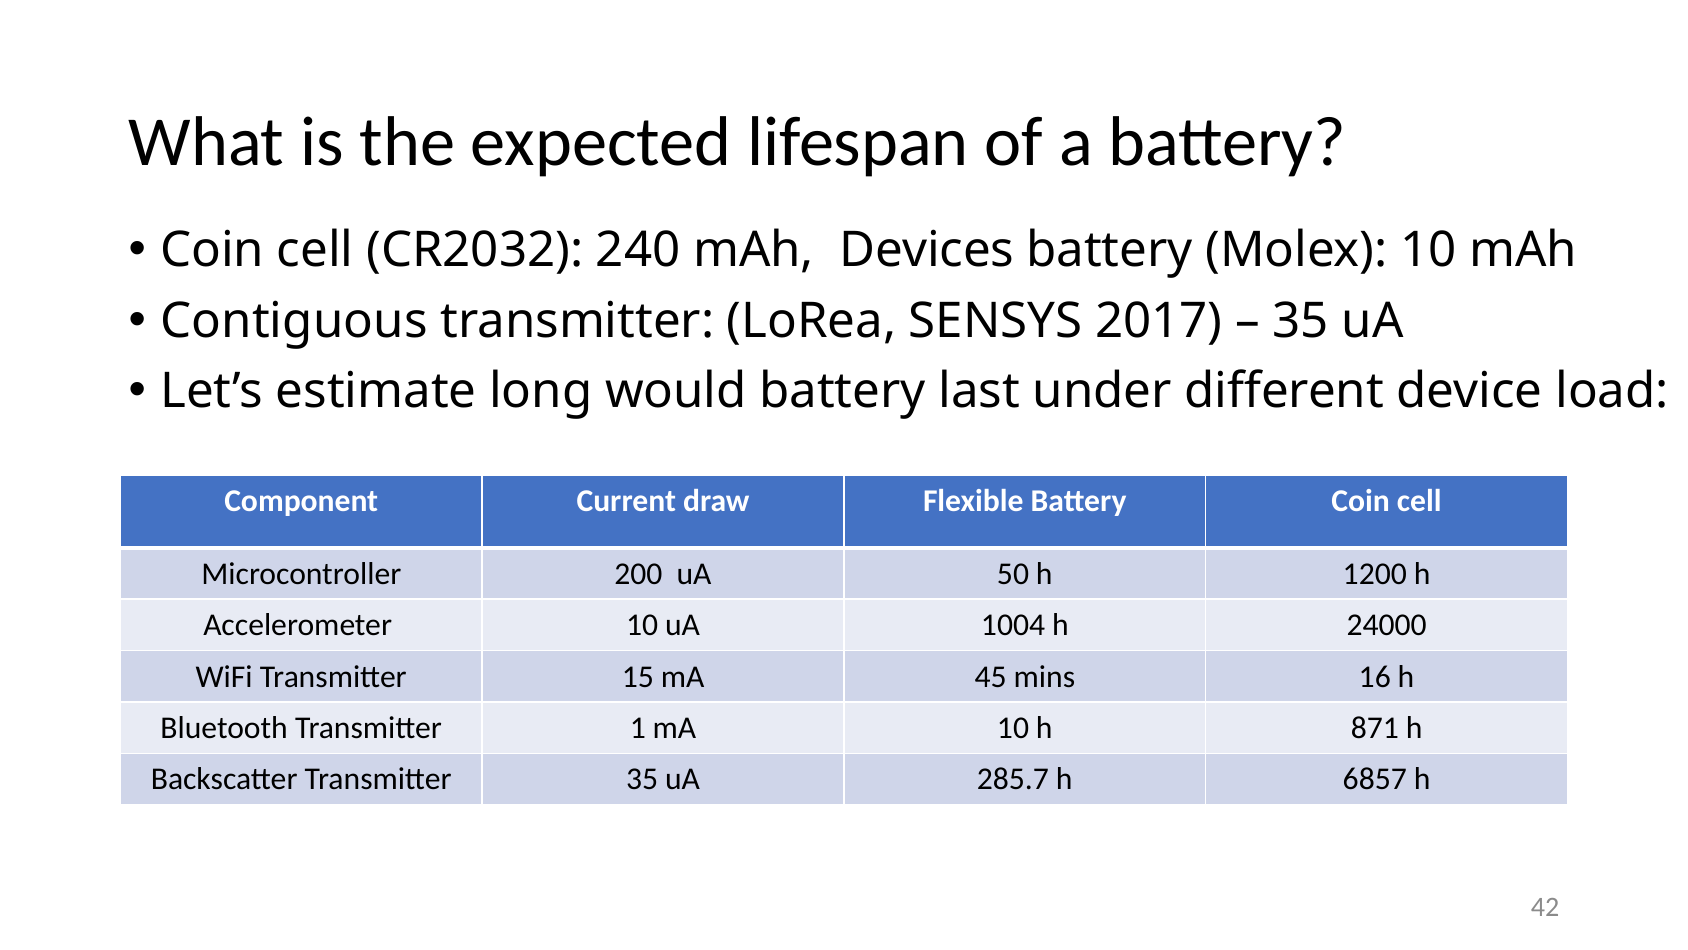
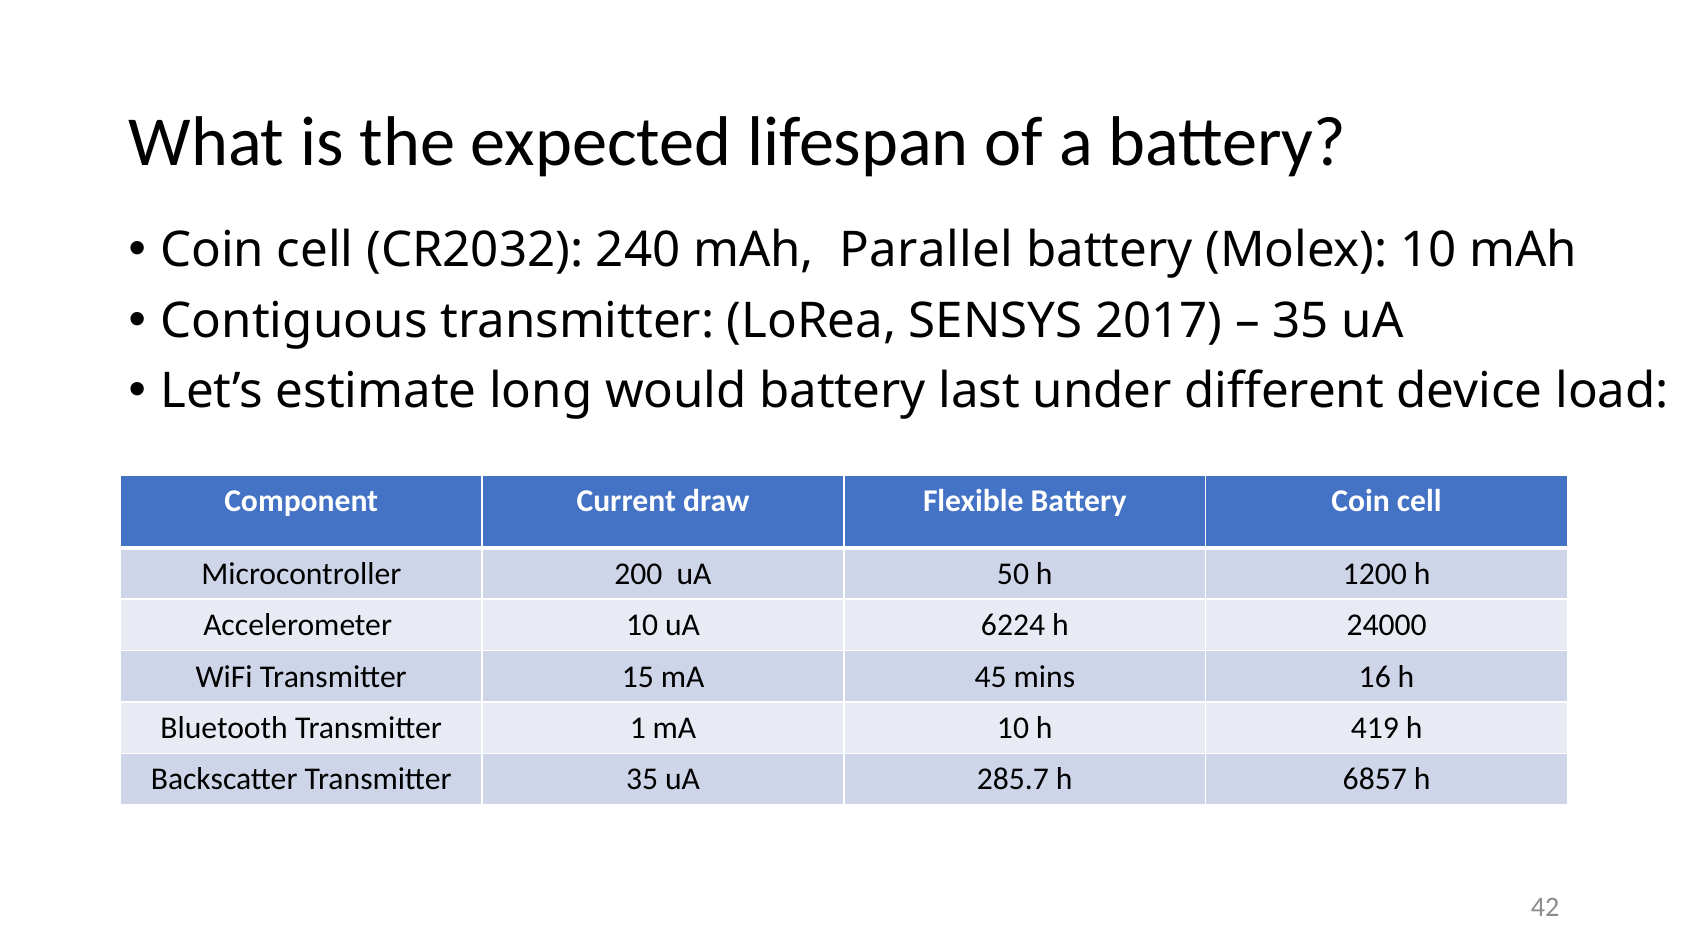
Devices: Devices -> Parallel
1004: 1004 -> 6224
871: 871 -> 419
